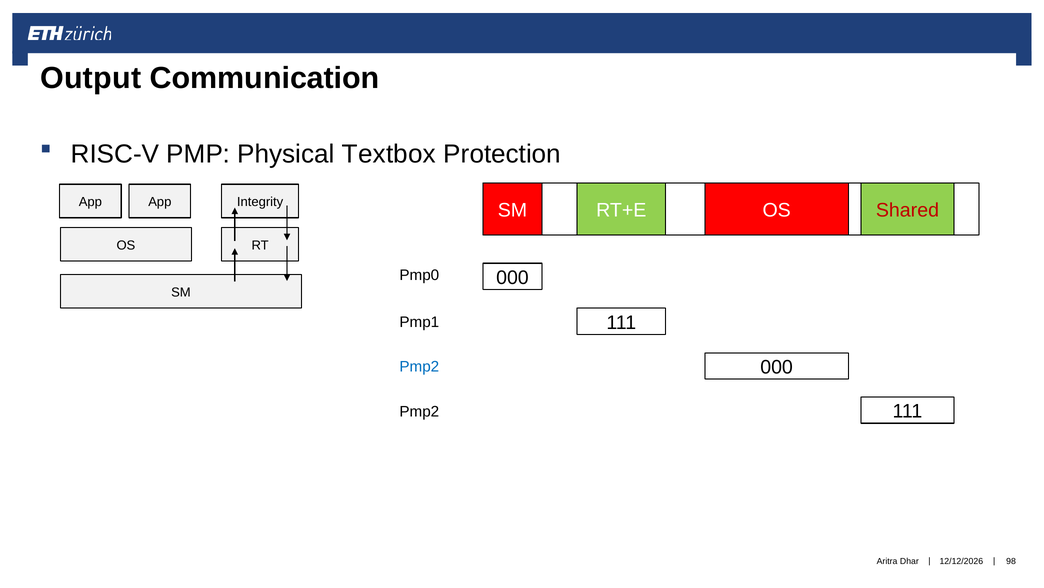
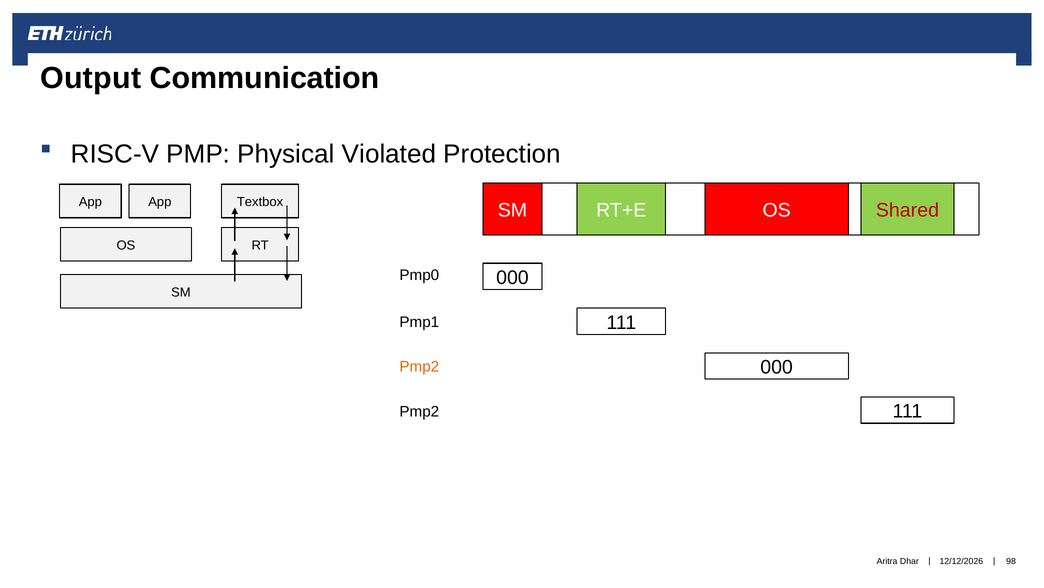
Textbox: Textbox -> Violated
Integrity: Integrity -> Textbox
Pmp2 at (419, 367) colour: blue -> orange
